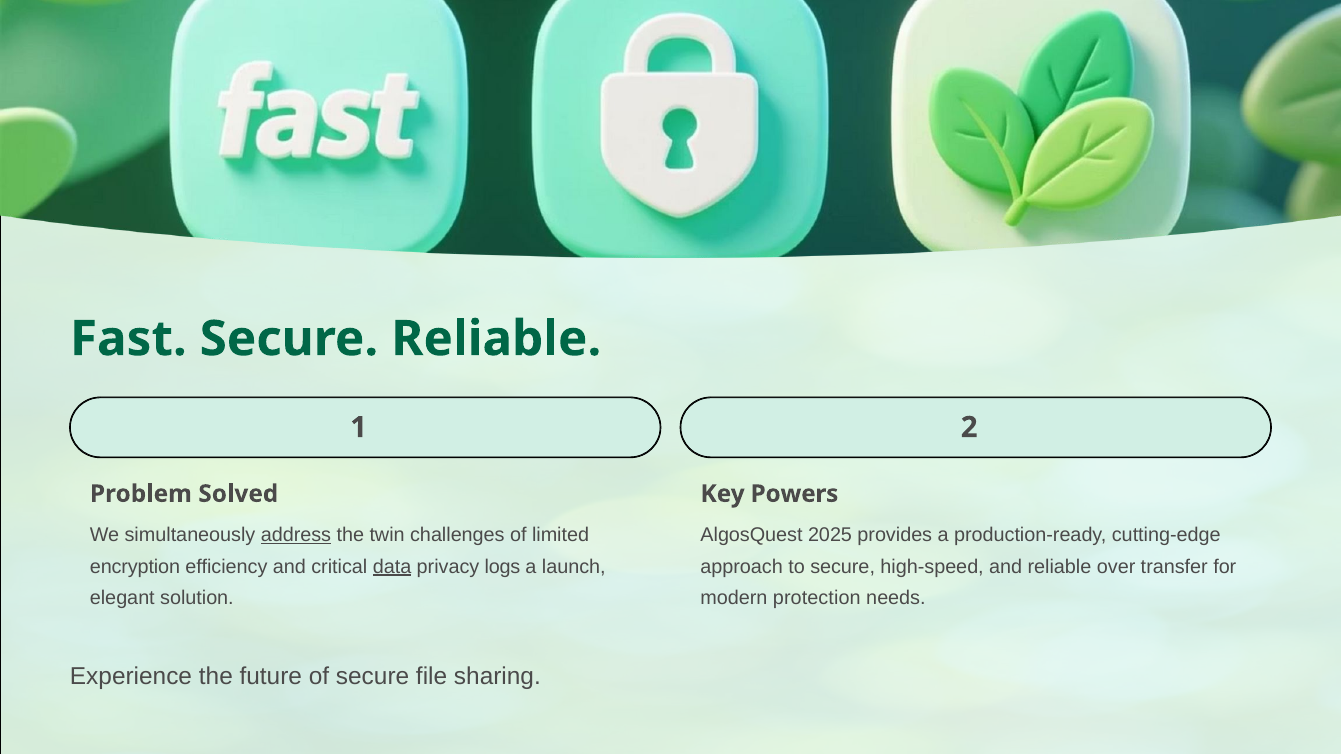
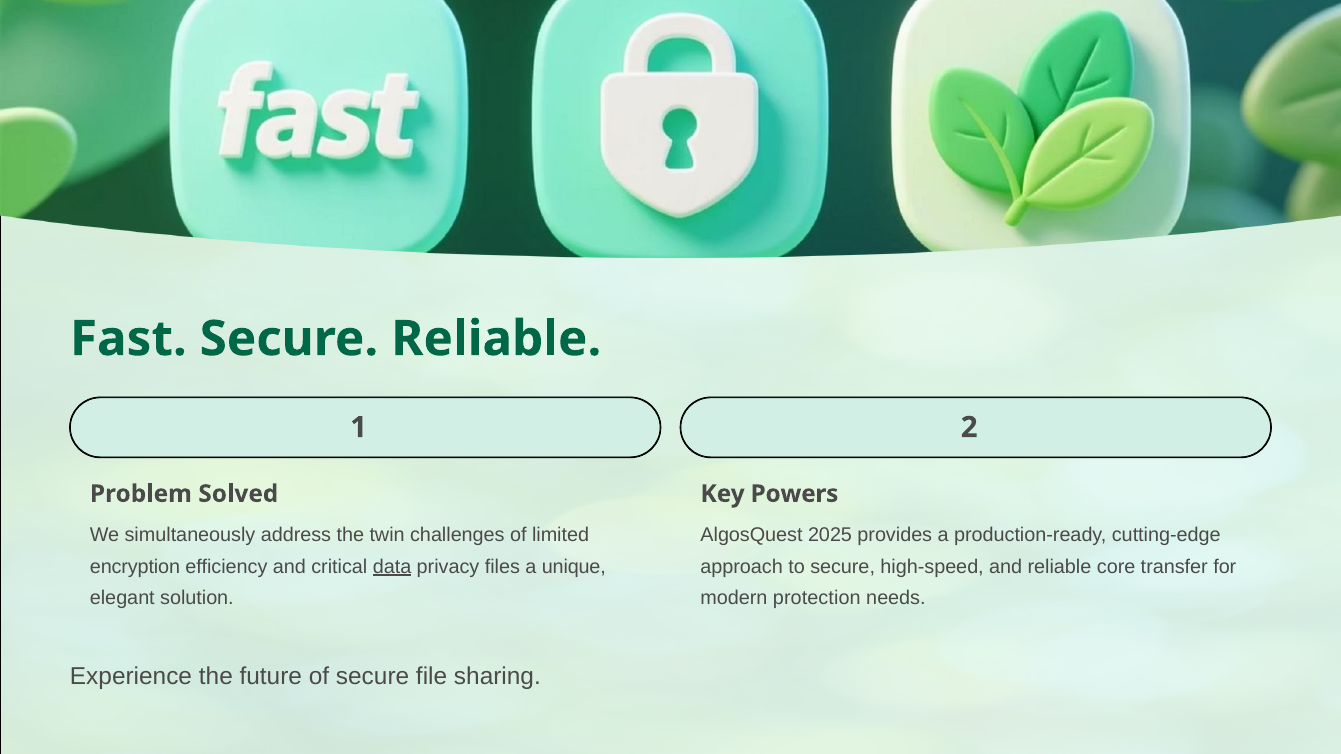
address underline: present -> none
logs: logs -> files
launch: launch -> unique
over: over -> core
